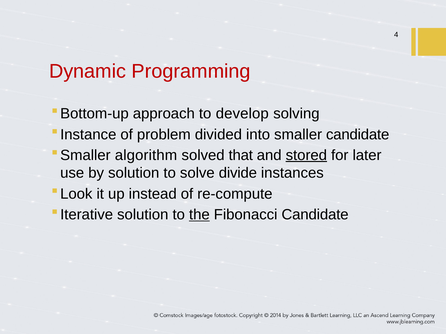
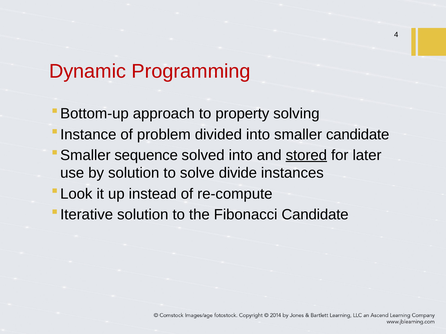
develop: develop -> property
algorithm: algorithm -> sequence
solved that: that -> into
the underline: present -> none
